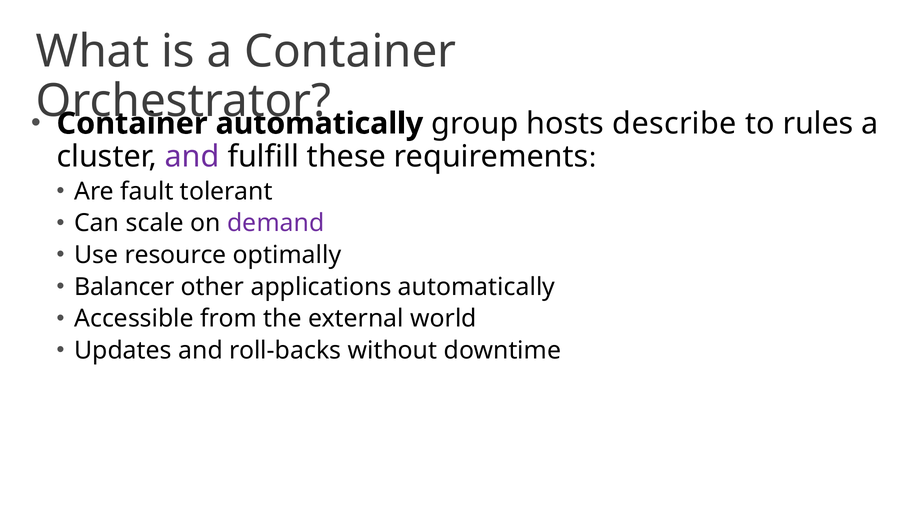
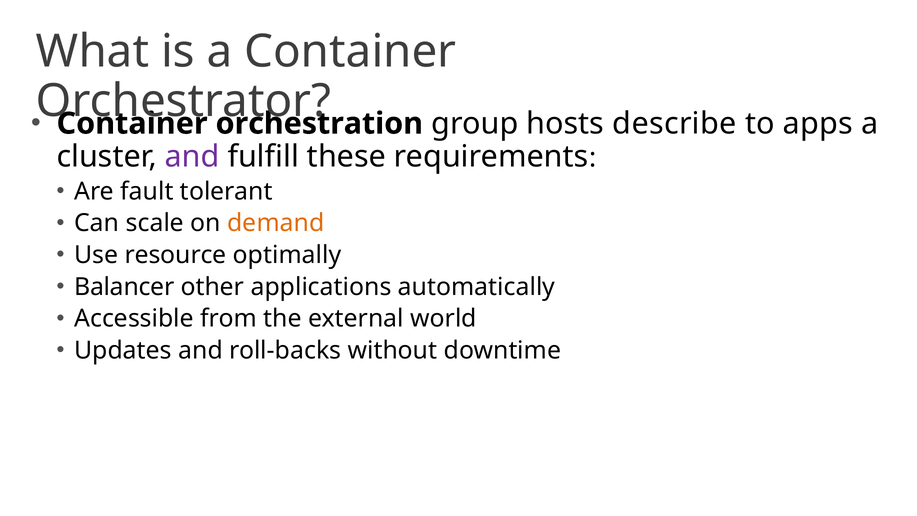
automatically at (319, 124): automatically -> orchestration
rules: rules -> apps
demand colour: purple -> orange
